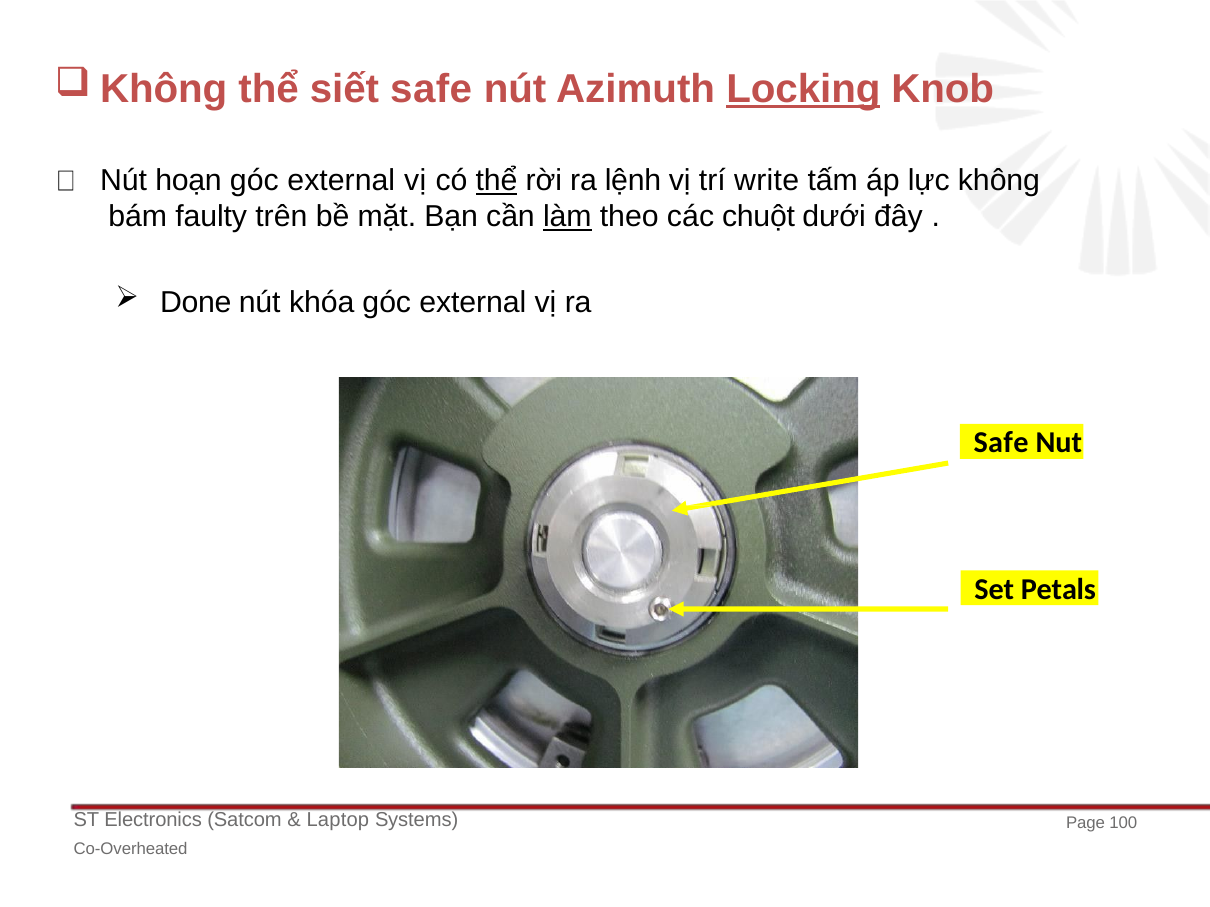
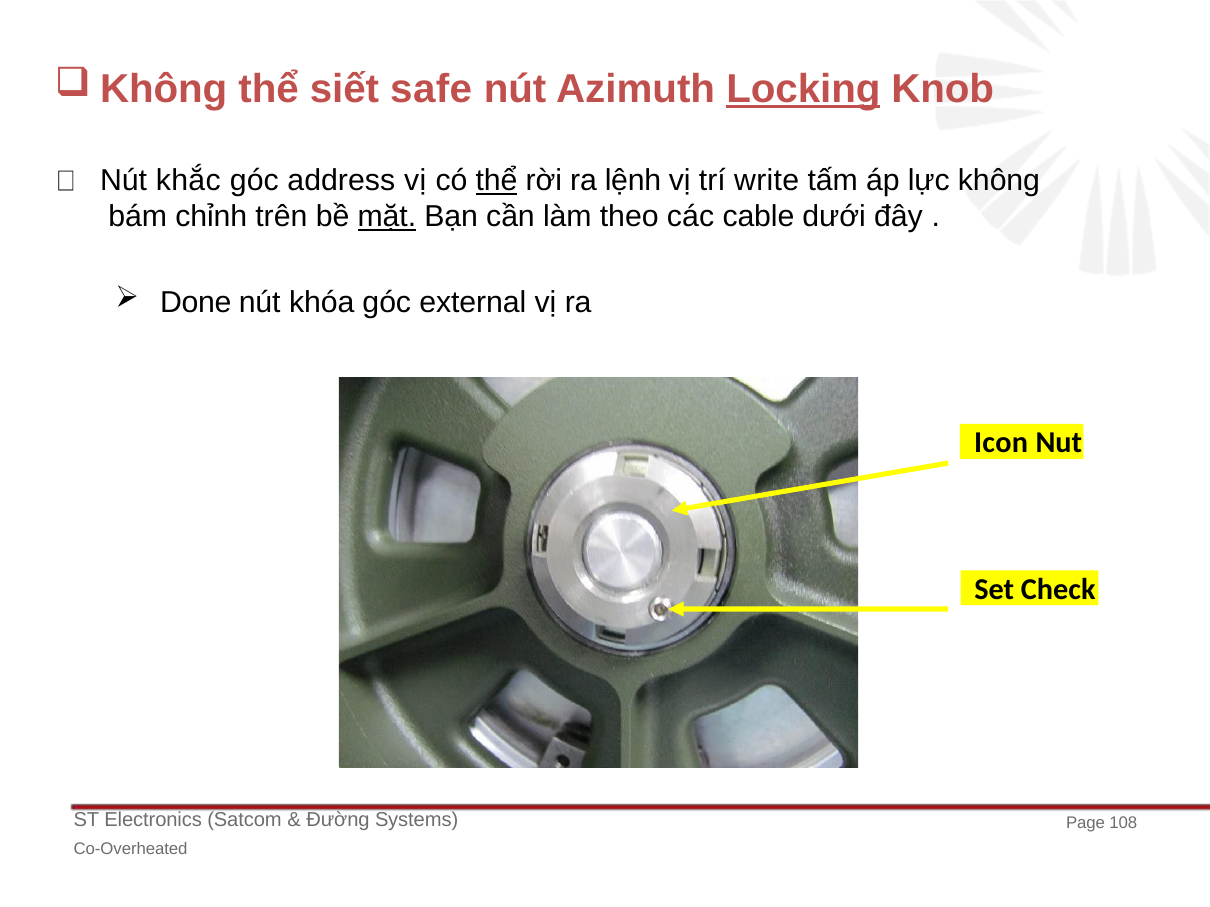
hoạn: hoạn -> khắc
external at (341, 181): external -> address
faulty: faulty -> chỉnh
mặt underline: none -> present
làm underline: present -> none
chuột: chuột -> cable
Safe at (1001, 443): Safe -> Icon
Petals: Petals -> Check
Laptop: Laptop -> Đường
100: 100 -> 108
